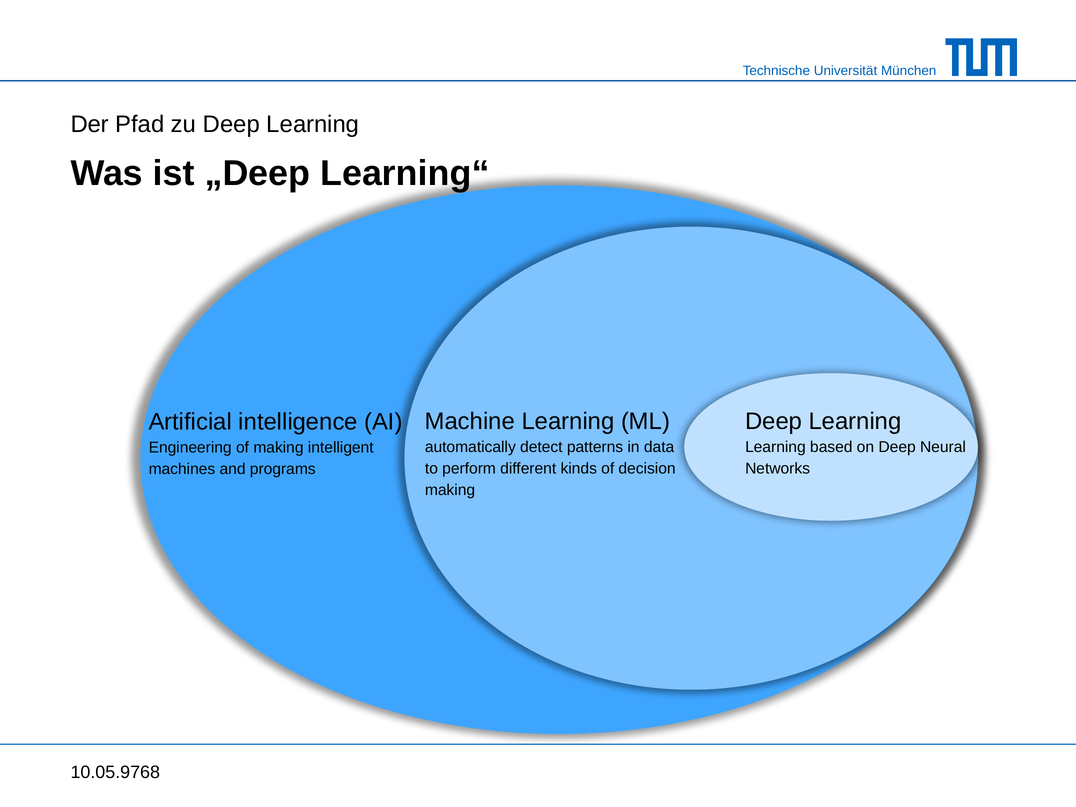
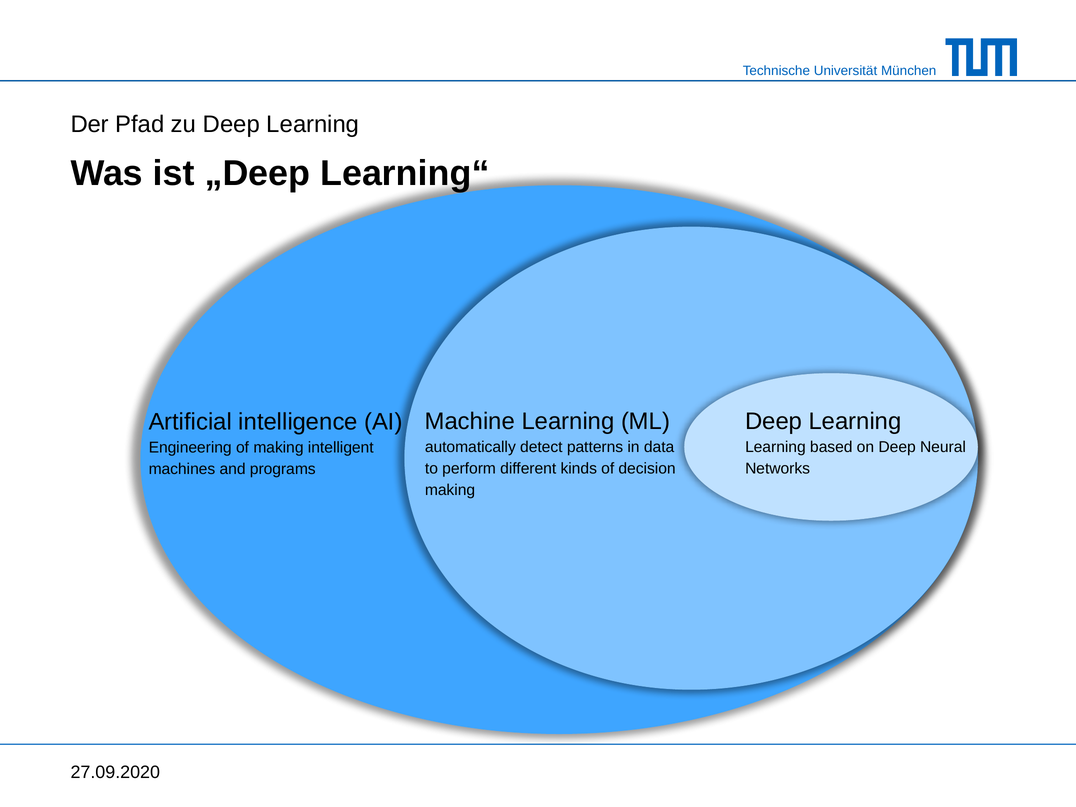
10.05.9768: 10.05.9768 -> 27.09.2020
